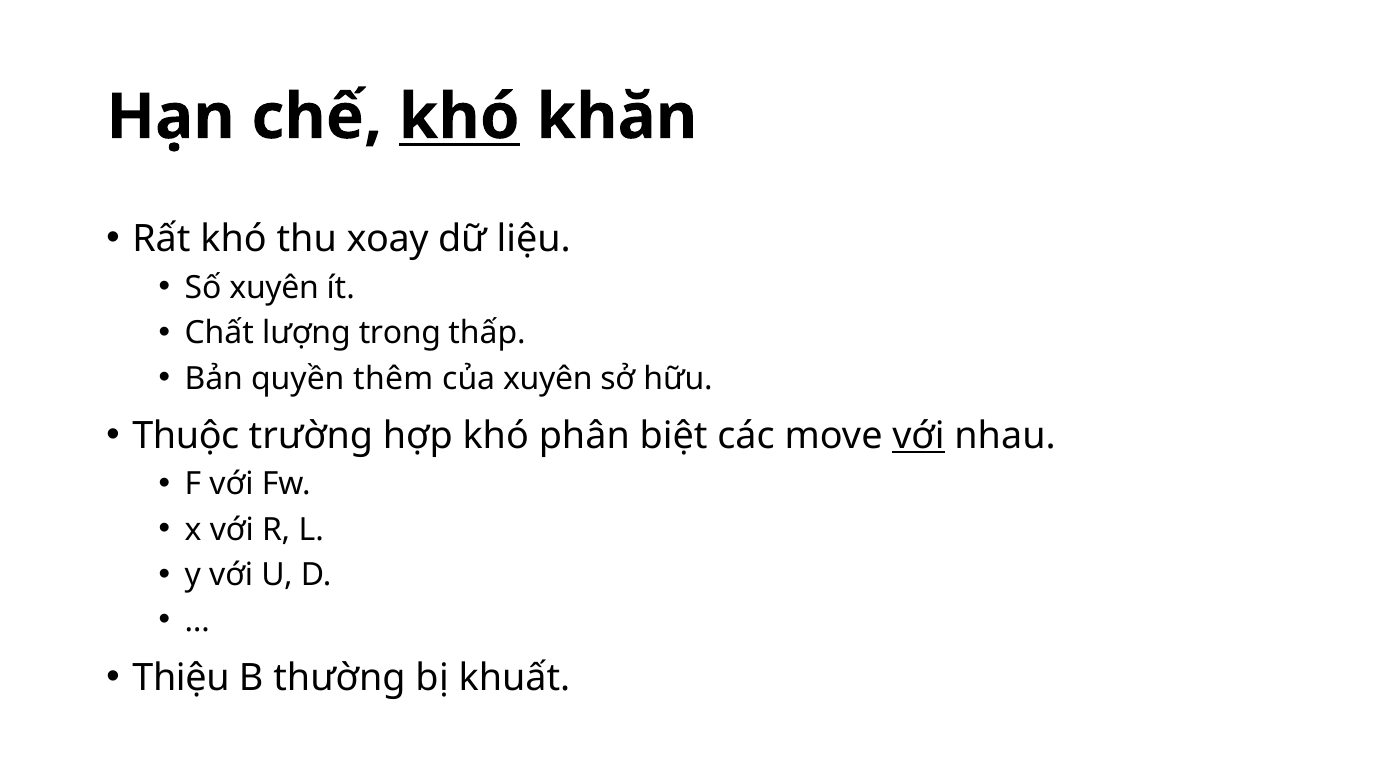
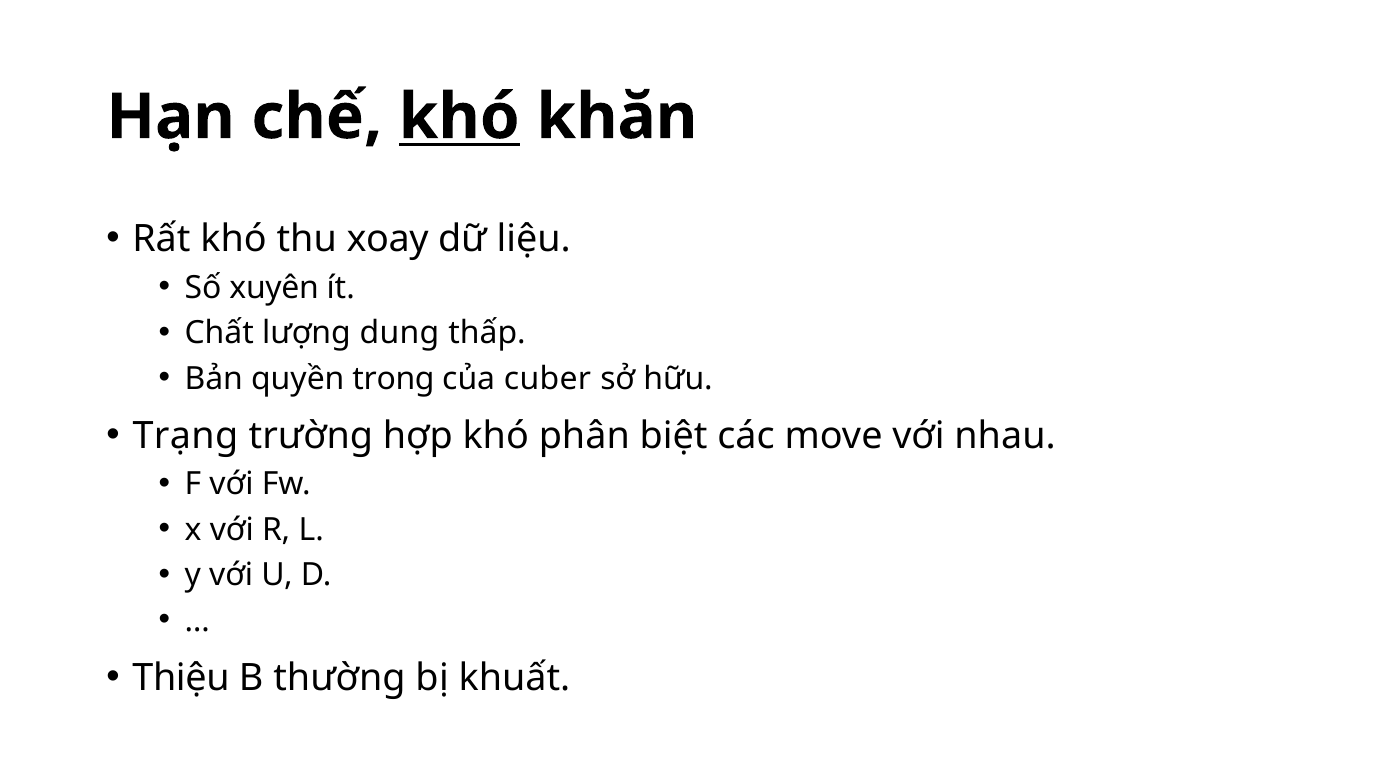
trong: trong -> dung
thêm: thêm -> trong
của xuyên: xuyên -> cuber
Thuộc: Thuộc -> Trạng
với at (918, 436) underline: present -> none
